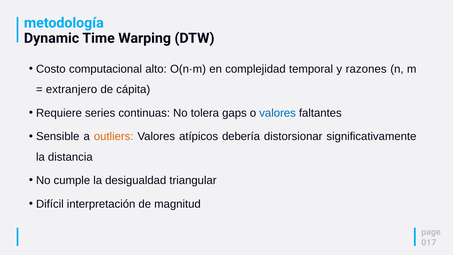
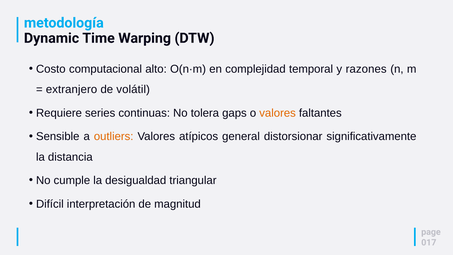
cápita: cápita -> volátil
valores at (278, 113) colour: blue -> orange
debería: debería -> general
